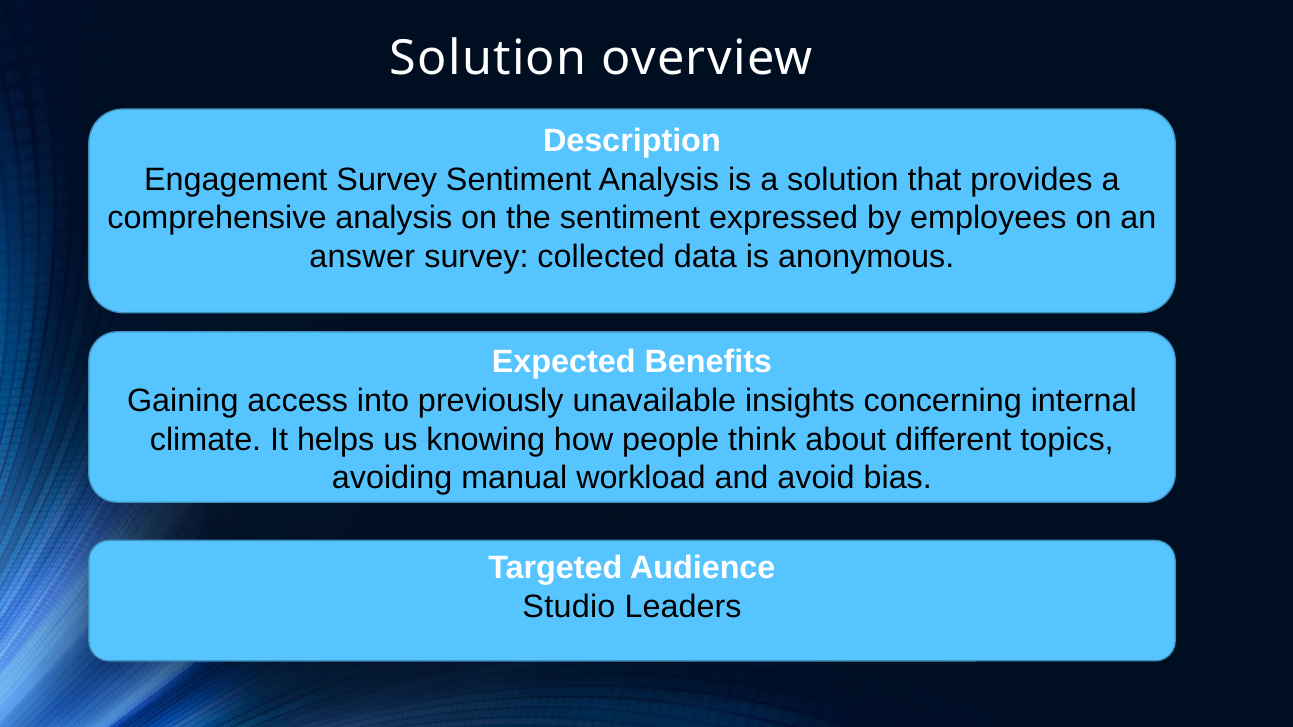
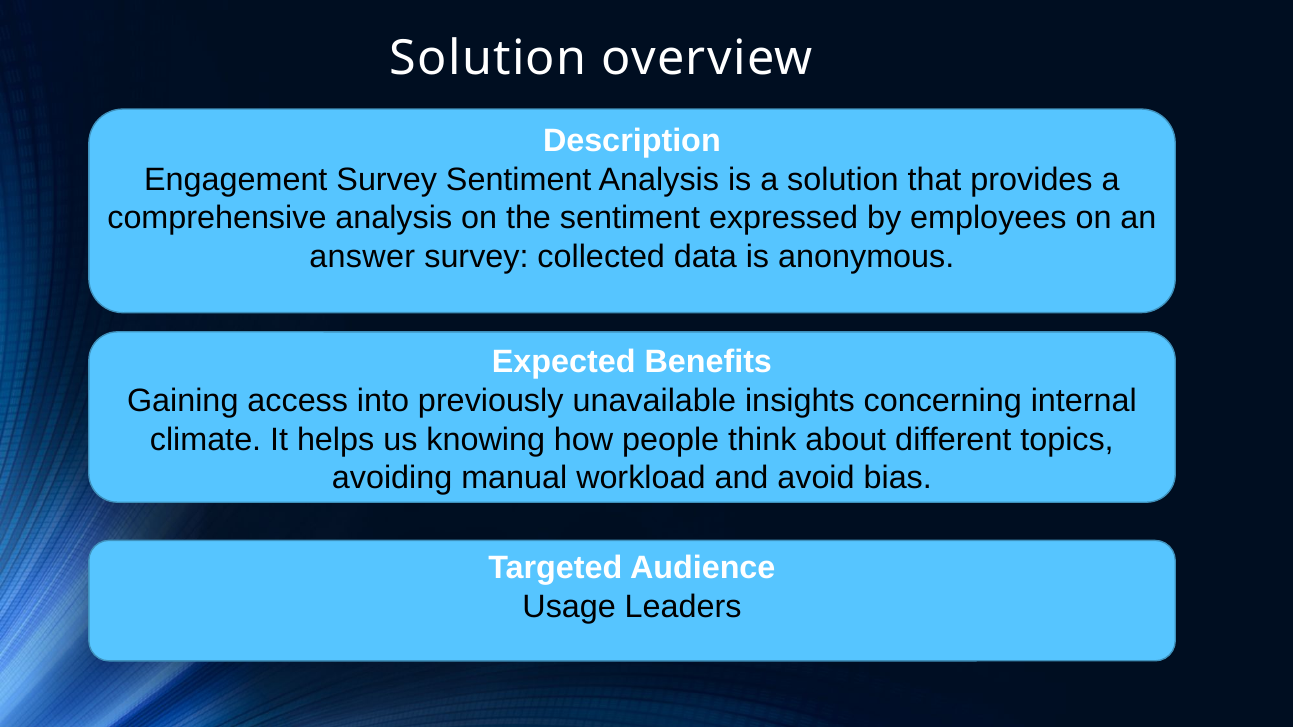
Studio: Studio -> Usage
